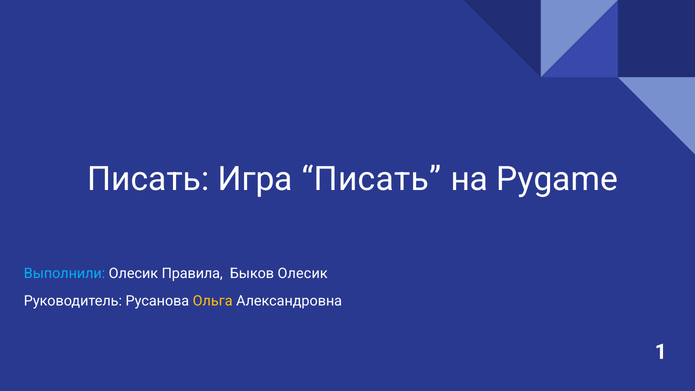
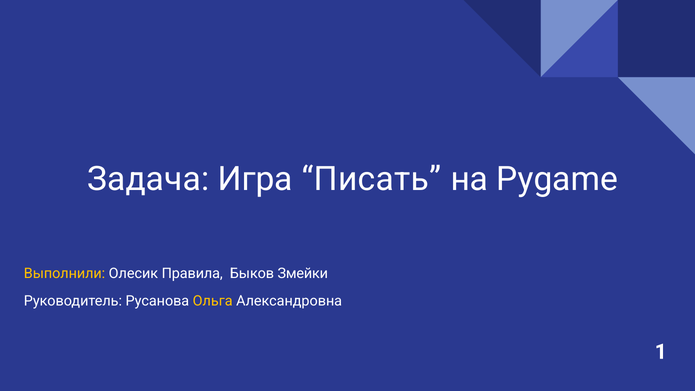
Писать at (148, 179): Писать -> Задача
Выполнили colour: light blue -> yellow
Быков Олесик: Олесик -> Змейки
